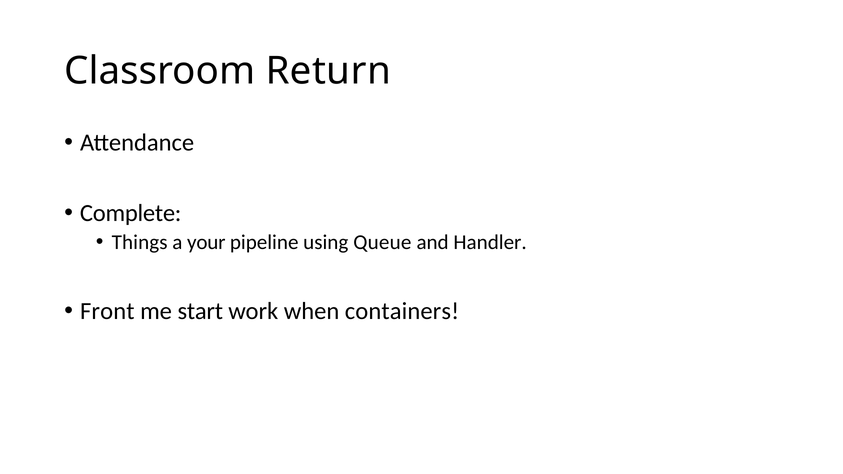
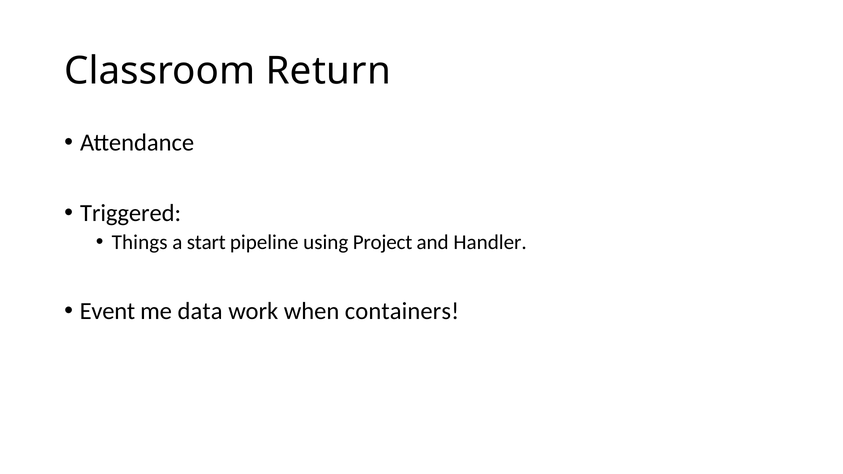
Complete: Complete -> Triggered
your: your -> start
Queue: Queue -> Project
Front: Front -> Event
start: start -> data
